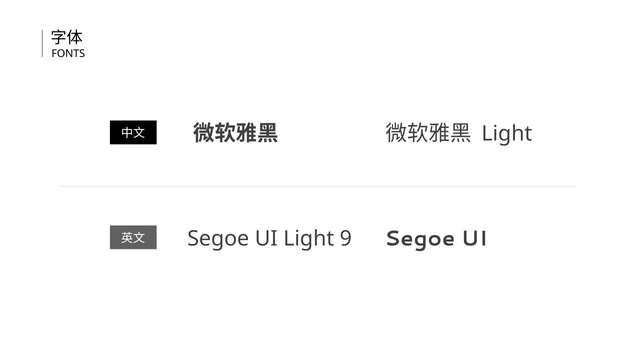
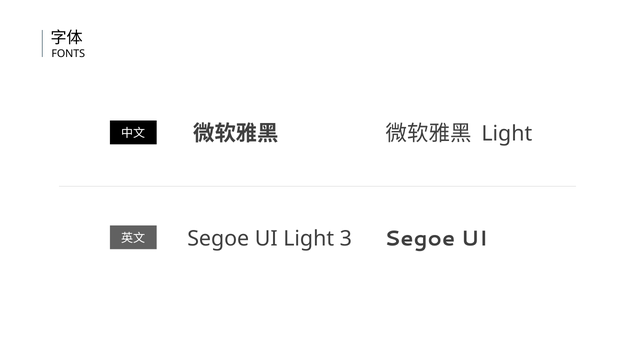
9: 9 -> 3
